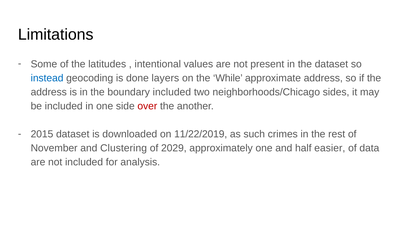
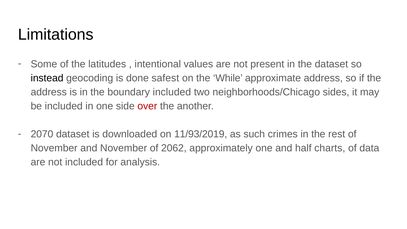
instead colour: blue -> black
layers: layers -> safest
2015: 2015 -> 2070
11/22/2019: 11/22/2019 -> 11/93/2019
and Clustering: Clustering -> November
2029: 2029 -> 2062
easier: easier -> charts
